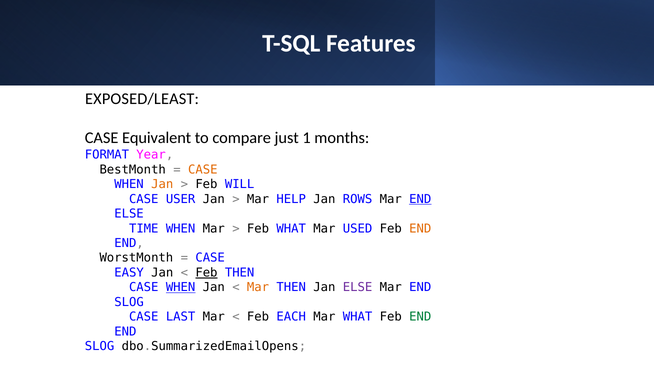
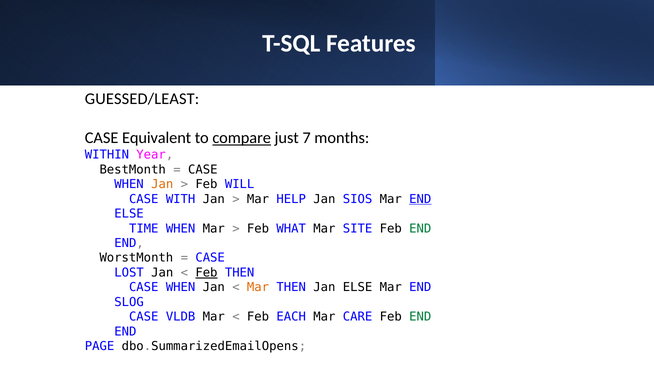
EXPOSED/LEAST: EXPOSED/LEAST -> GUESSED/LEAST
compare underline: none -> present
1: 1 -> 7
FORMAT: FORMAT -> WITHIN
CASE at (203, 170) colour: orange -> black
USER: USER -> WITH
ROWS: ROWS -> SIOS
USED: USED -> SITE
END at (420, 228) colour: orange -> green
EASY: EASY -> LOST
WHEN at (181, 287) underline: present -> none
ELSE at (358, 287) colour: purple -> black
LAST: LAST -> VLDB
Mar WHAT: WHAT -> CARE
SLOG at (100, 346): SLOG -> PAGE
